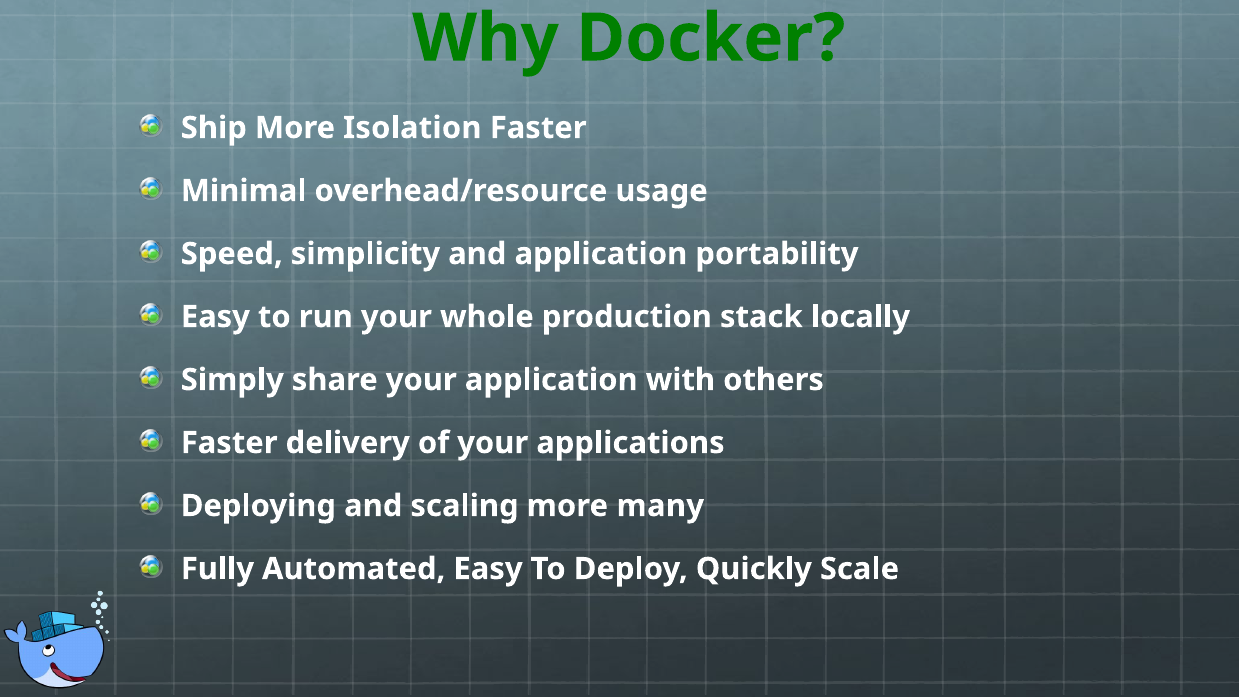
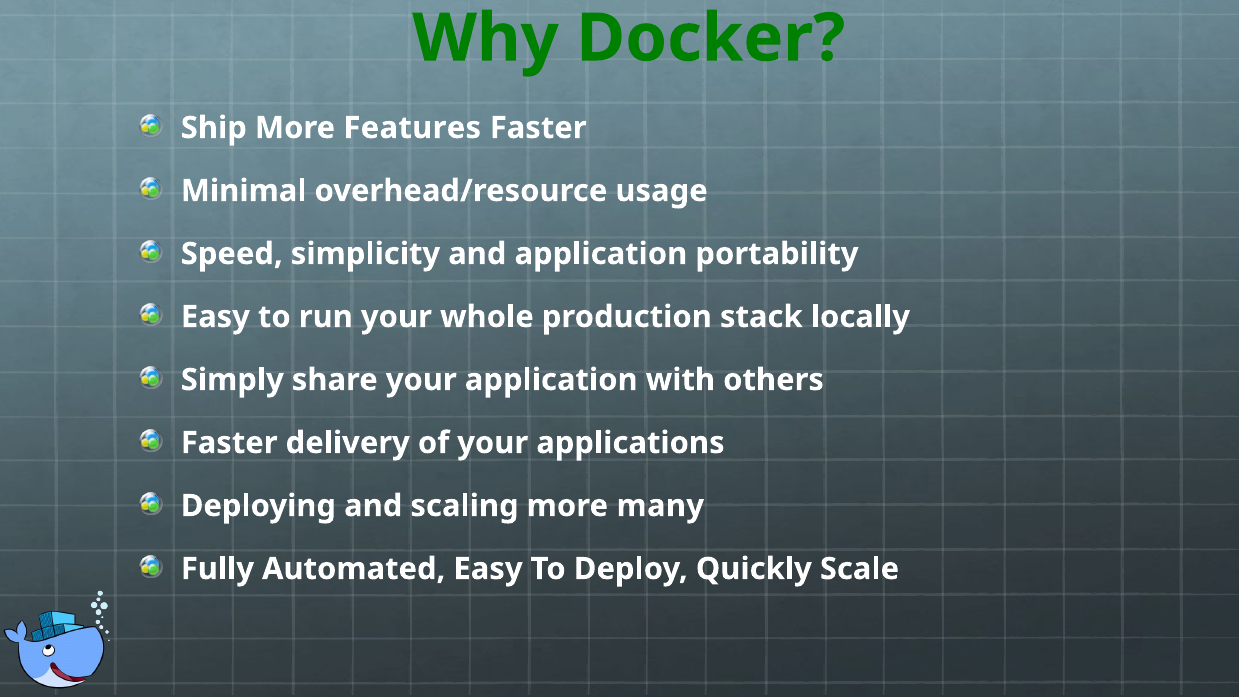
Isolation: Isolation -> Features
